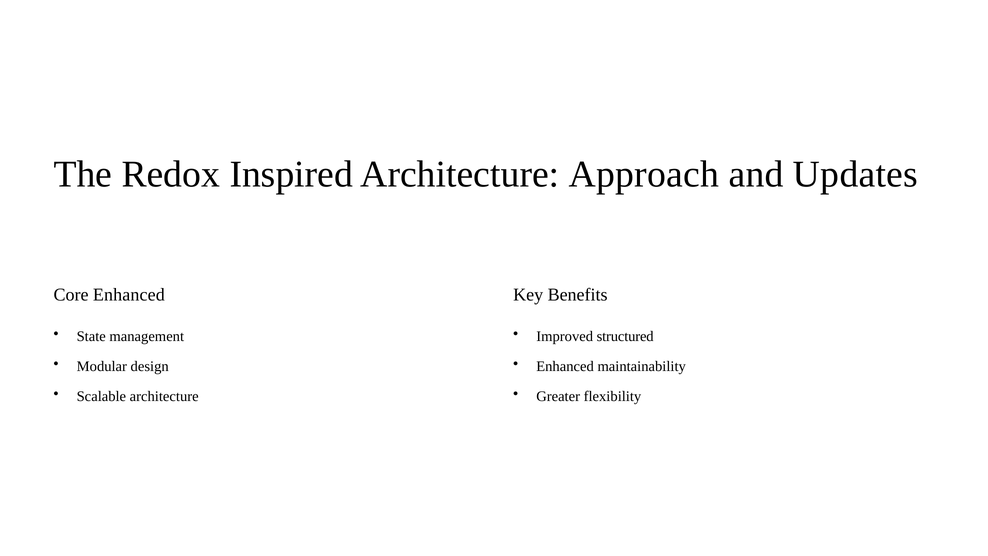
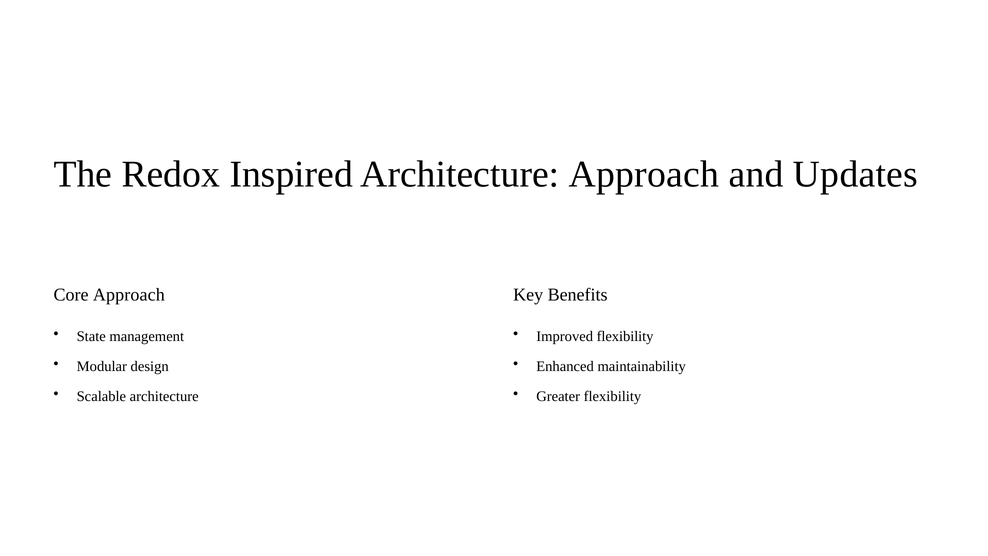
Core Enhanced: Enhanced -> Approach
Improved structured: structured -> flexibility
